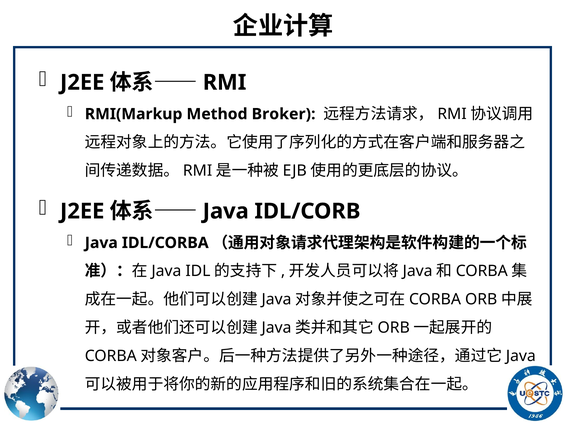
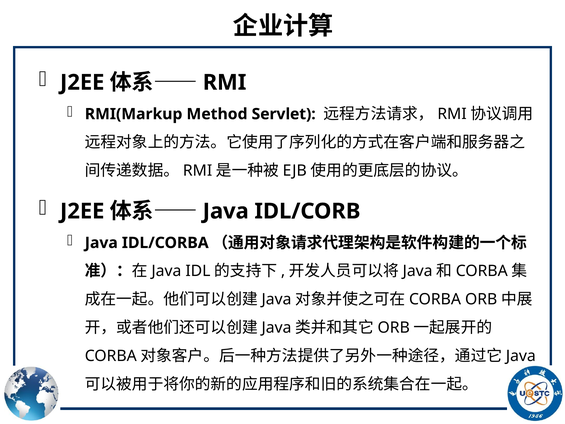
Broker: Broker -> Servlet
